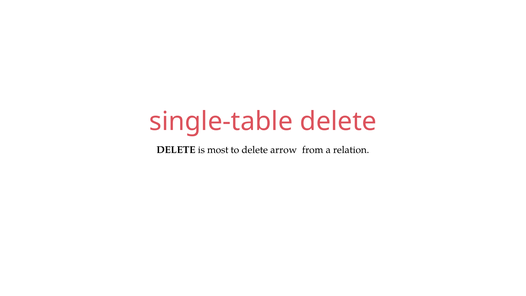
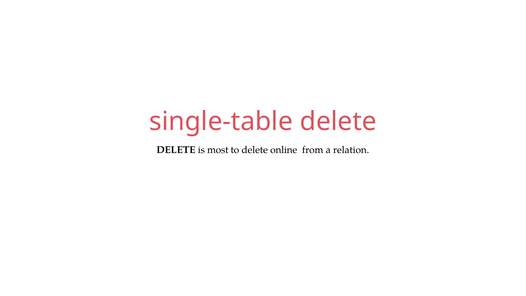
arrow: arrow -> online
